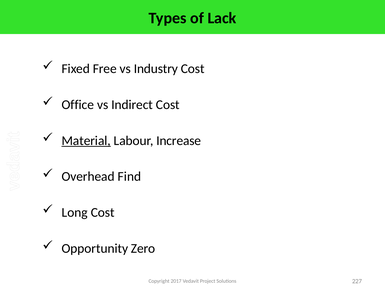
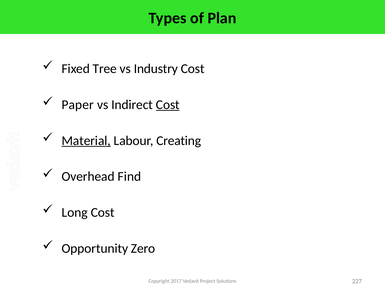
Lack: Lack -> Plan
Free: Free -> Tree
Office: Office -> Paper
Cost at (168, 105) underline: none -> present
Increase: Increase -> Creating
